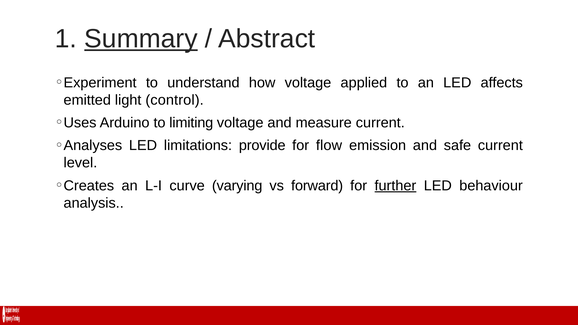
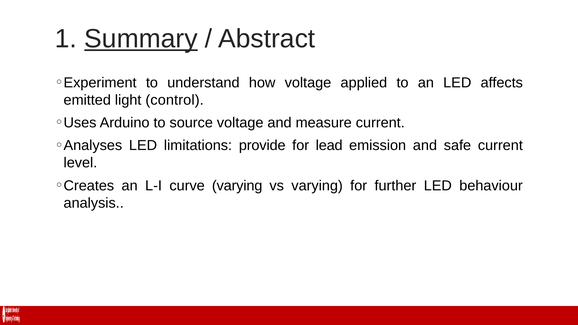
limiting: limiting -> source
flow: flow -> lead
vs forward: forward -> varying
further underline: present -> none
